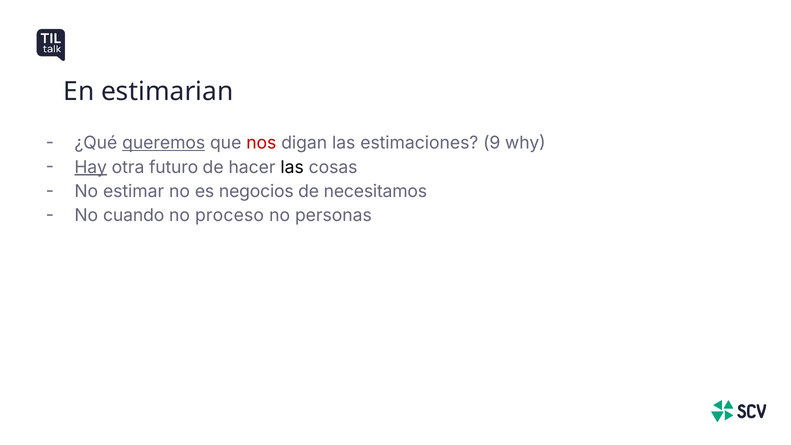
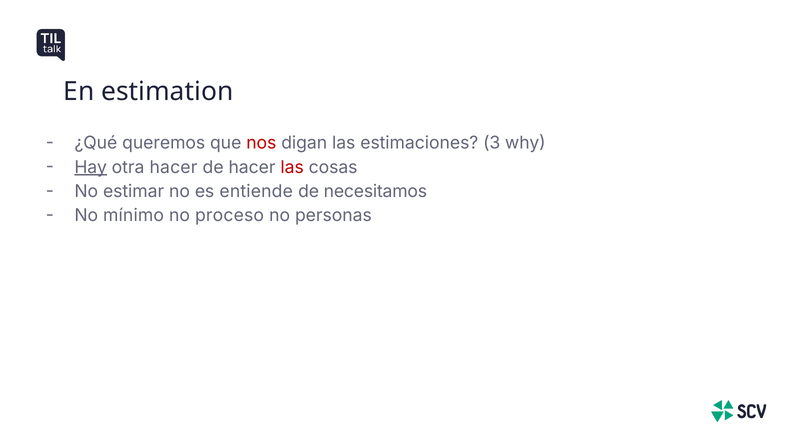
estimarian: estimarian -> estimation
queremos underline: present -> none
9: 9 -> 3
otra futuro: futuro -> hacer
las at (292, 167) colour: black -> red
negocios: negocios -> entiende
cuando: cuando -> mínimo
